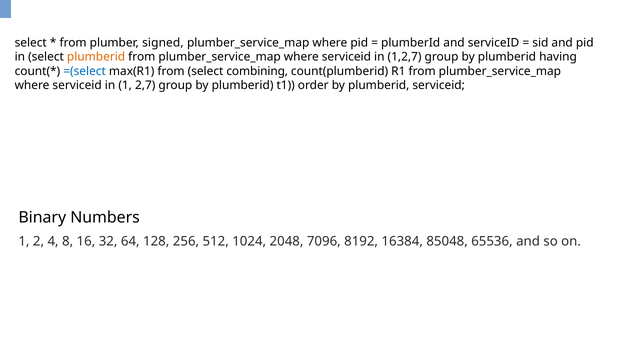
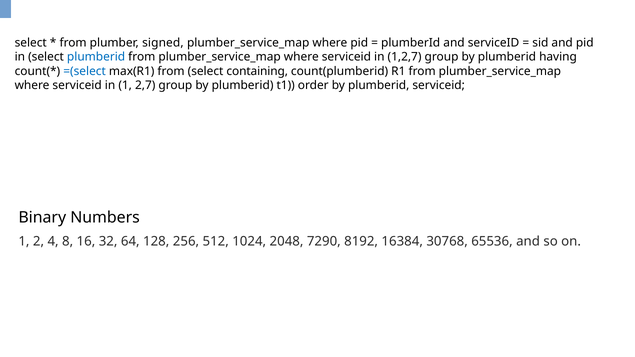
plumberid at (96, 57) colour: orange -> blue
combining: combining -> containing
7096: 7096 -> 7290
85048: 85048 -> 30768
